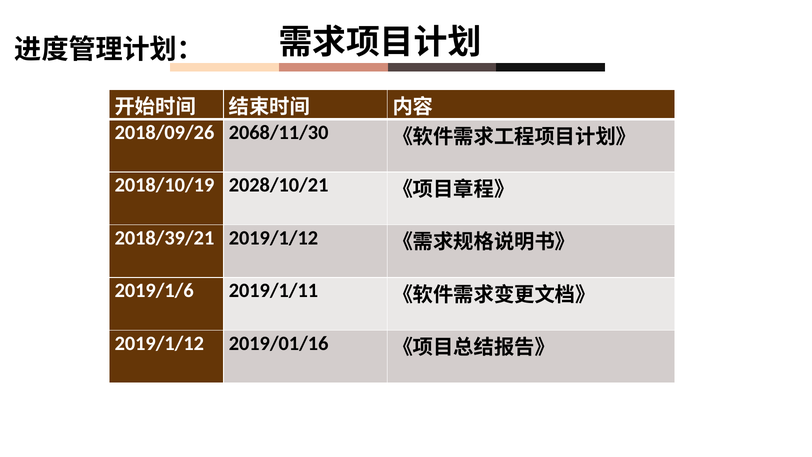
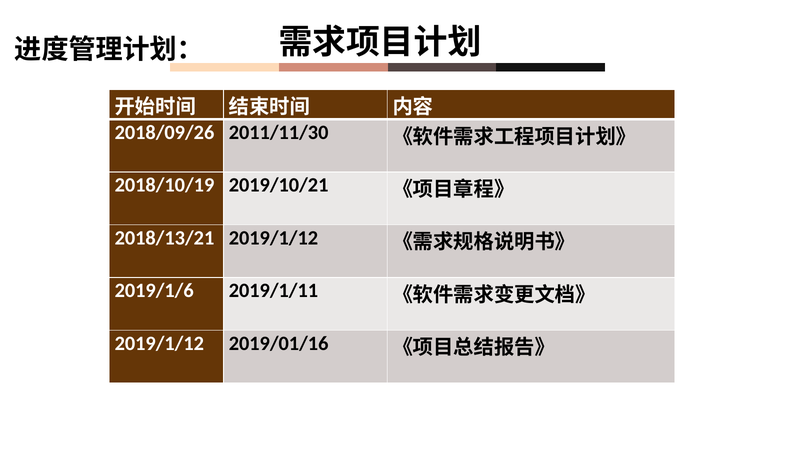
2068/11/30: 2068/11/30 -> 2011/11/30
2028/10/21: 2028/10/21 -> 2019/10/21
2018/39/21: 2018/39/21 -> 2018/13/21
